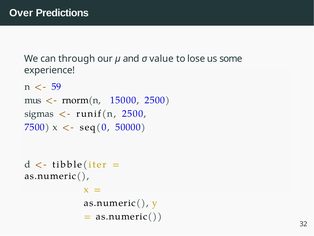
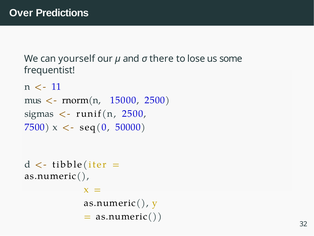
through: through -> yourself
value: value -> there
experience: experience -> frequentist
59: 59 -> 11
